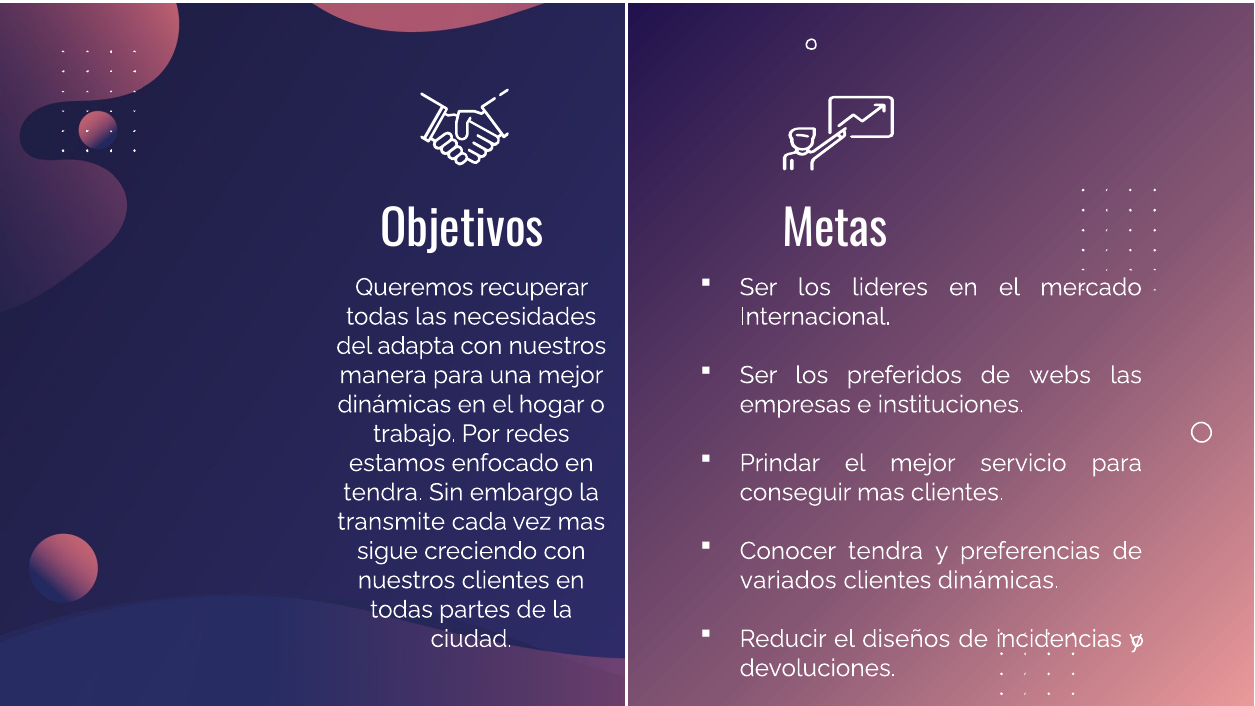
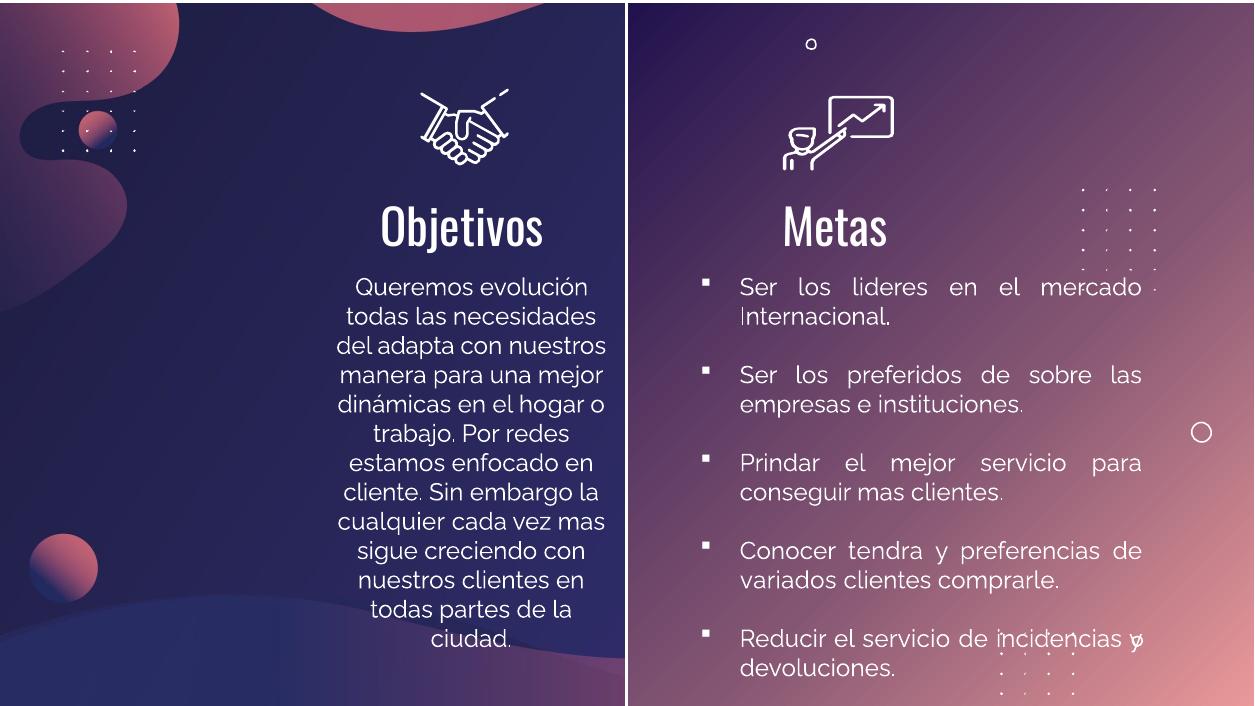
recuperar: recuperar -> evolución
webs: webs -> sobre
tendra at (383, 492): tendra -> cliente
transmite: transmite -> cualquier
clientes dinámicas: dinámicas -> comprarle
el diseños: diseños -> servicio
